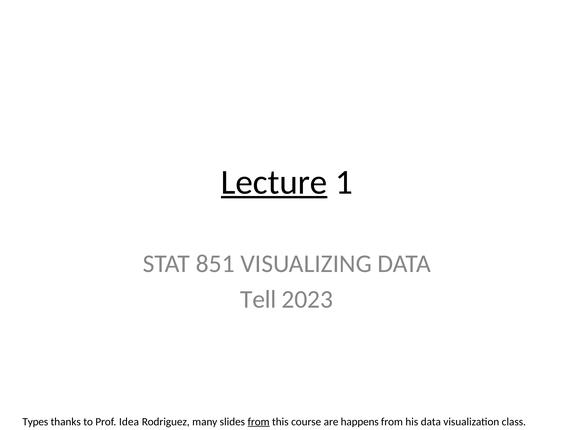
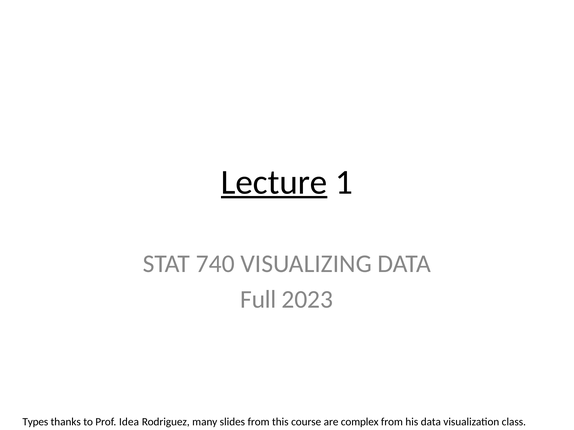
851: 851 -> 740
Tell: Tell -> Full
from at (259, 422) underline: present -> none
happens: happens -> complex
